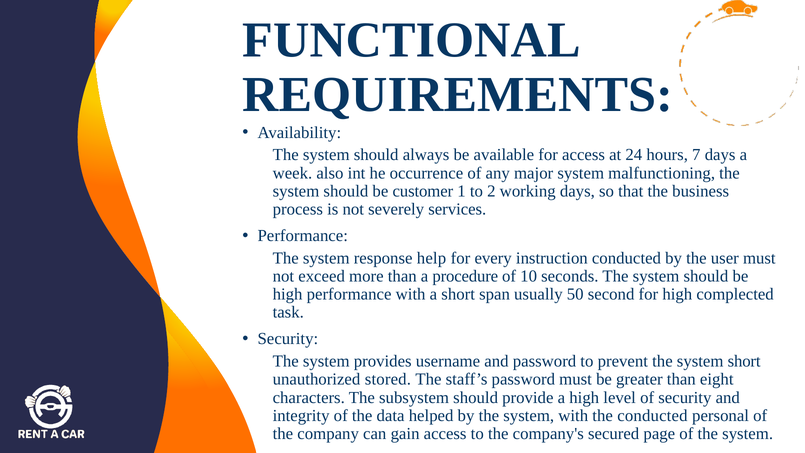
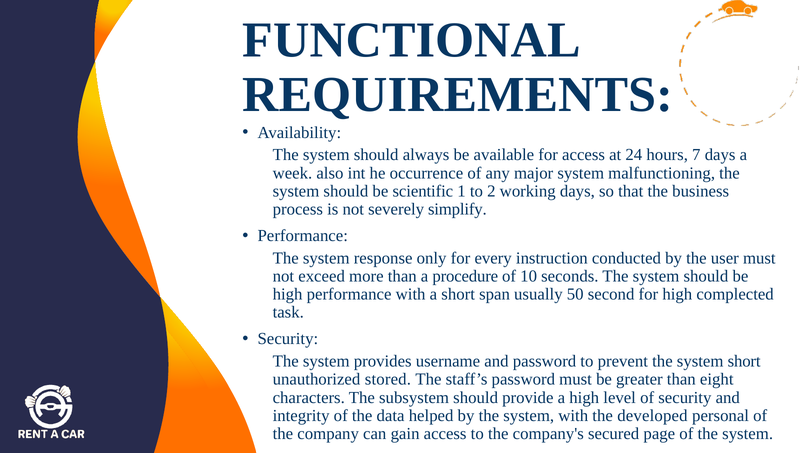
customer: customer -> scientific
services: services -> simplify
help: help -> only
the conducted: conducted -> developed
